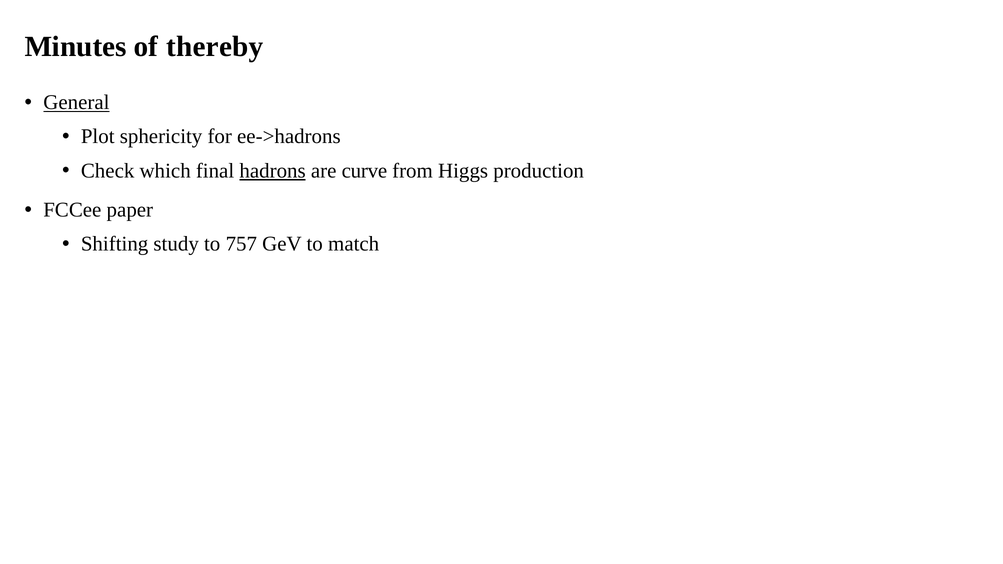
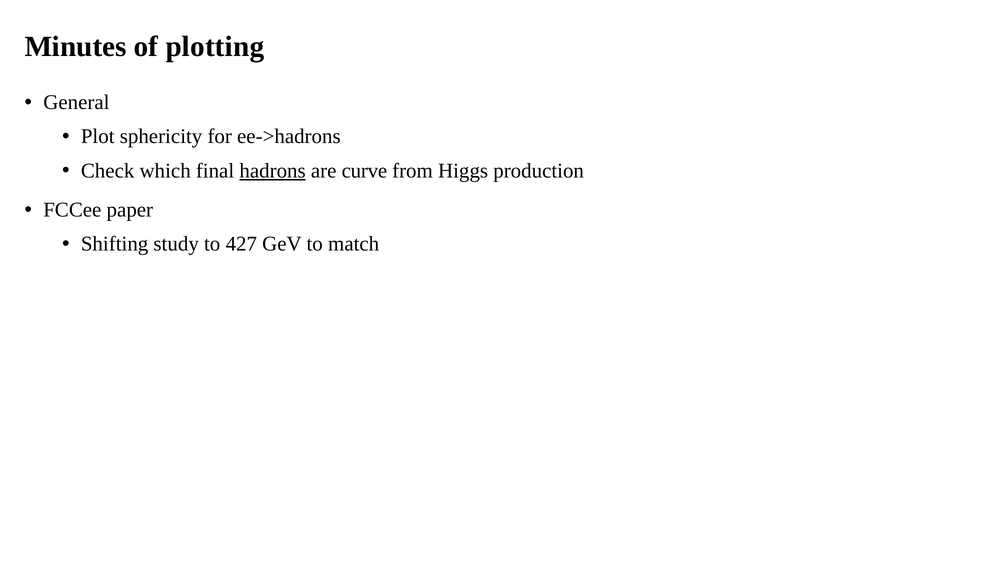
thereby: thereby -> plotting
General underline: present -> none
757: 757 -> 427
